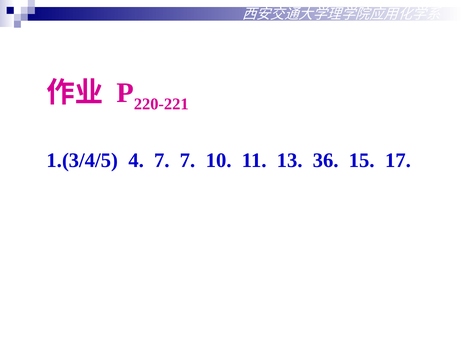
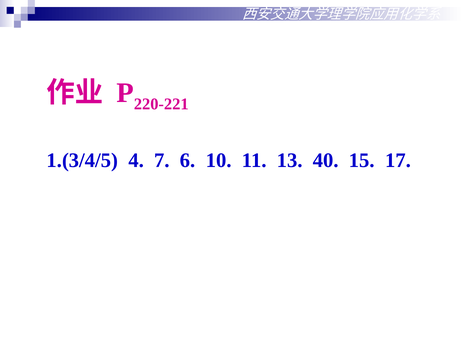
7 7: 7 -> 6
36: 36 -> 40
